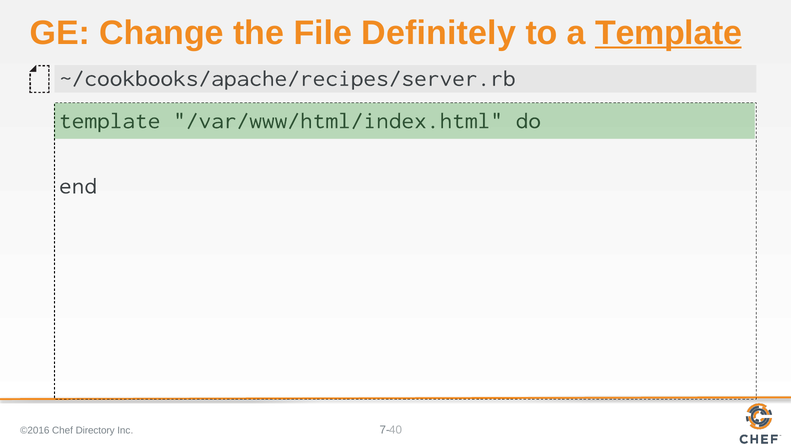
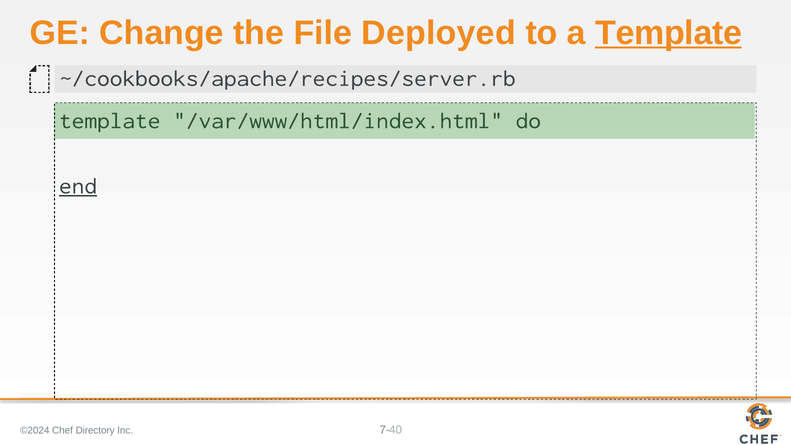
Definitely: Definitely -> Deployed
end underline: none -> present
©2016: ©2016 -> ©2024
